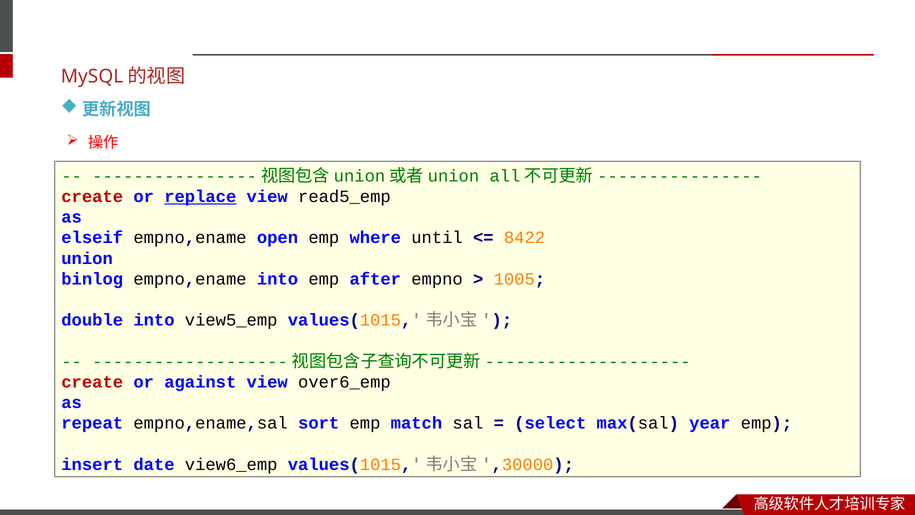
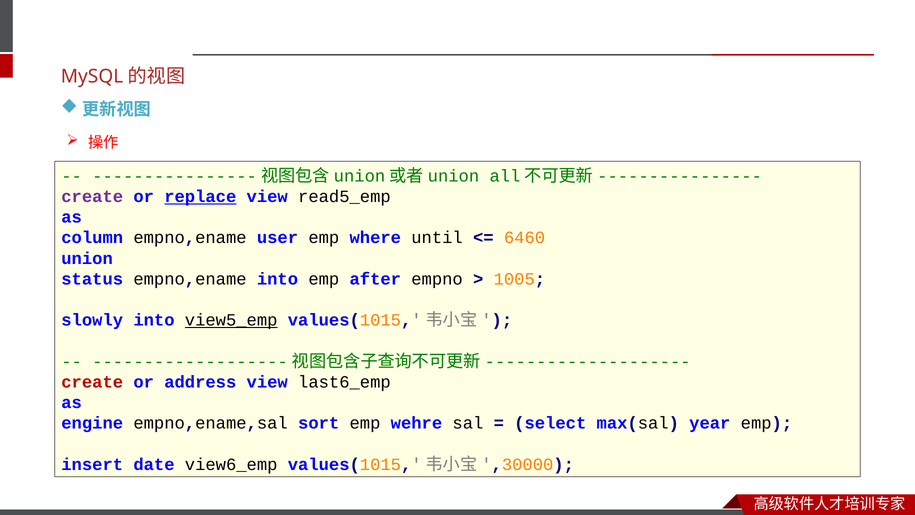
create at (92, 196) colour: red -> purple
elseif: elseif -> column
open: open -> user
8422: 8422 -> 6460
binlog: binlog -> status
double: double -> slowly
view5_emp underline: none -> present
against: against -> address
over6_emp: over6_emp -> last6_emp
repeat: repeat -> engine
match: match -> wehre
